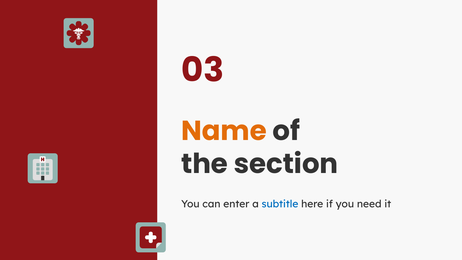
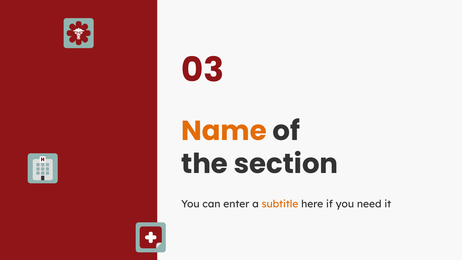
subtitle colour: blue -> orange
